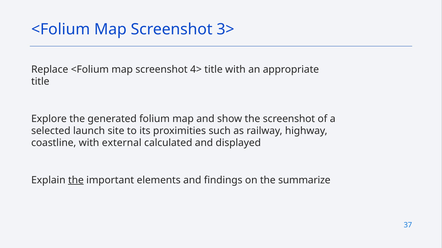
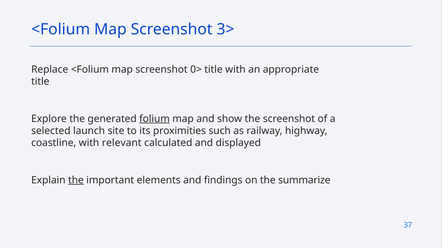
4>: 4> -> 0>
folium underline: none -> present
external: external -> relevant
